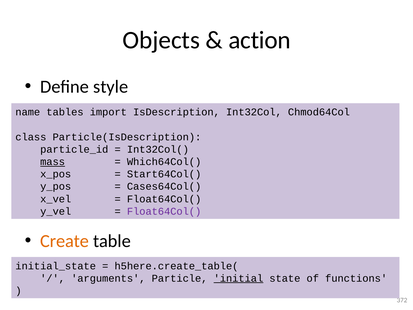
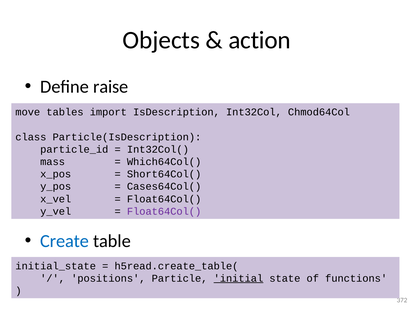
style: style -> raise
name: name -> move
mass underline: present -> none
Start64Col(: Start64Col( -> Short64Col(
Create colour: orange -> blue
h5here.create_table(: h5here.create_table( -> h5read.create_table(
arguments: arguments -> positions
